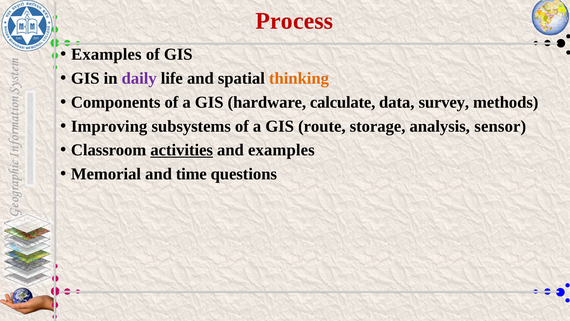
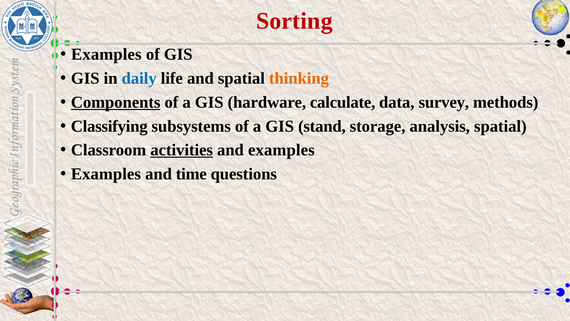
Process: Process -> Sorting
daily colour: purple -> blue
Components underline: none -> present
Improving: Improving -> Classifying
route: route -> stand
analysis sensor: sensor -> spatial
Memorial at (106, 174): Memorial -> Examples
